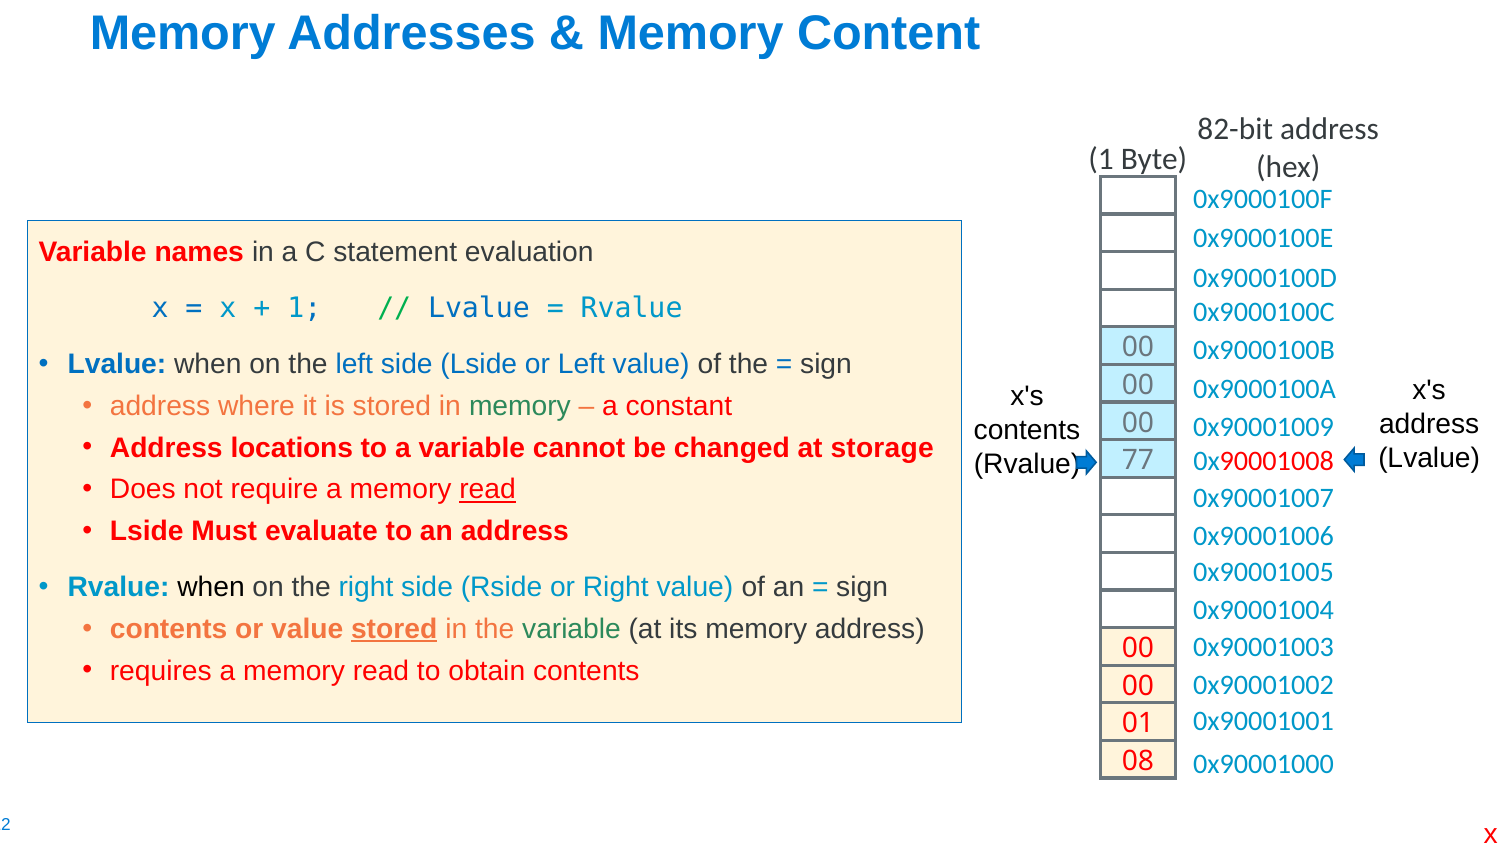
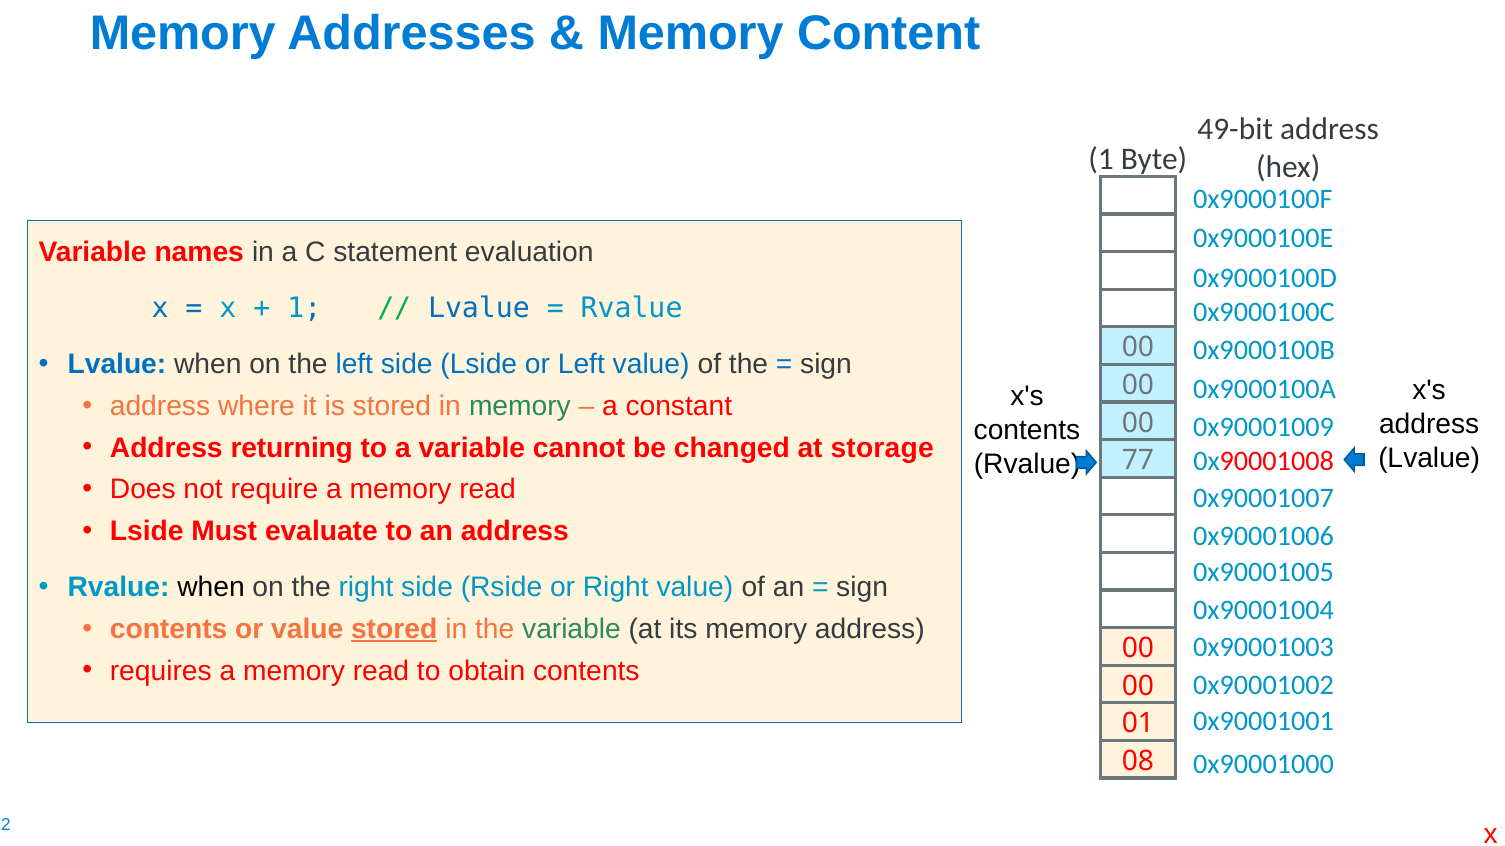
82-bit: 82-bit -> 49-bit
locations: locations -> returning
read at (488, 490) underline: present -> none
